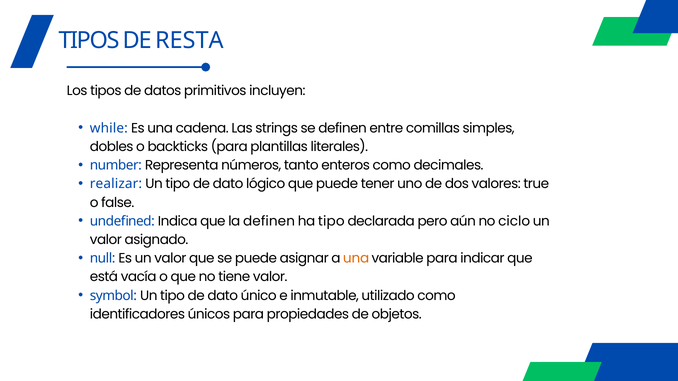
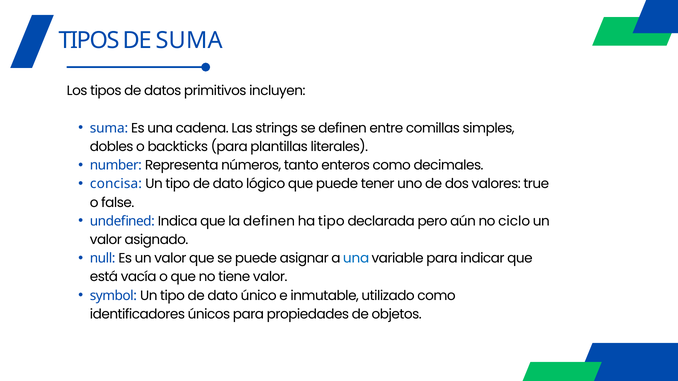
DE RESTA: RESTA -> SUMA
while at (109, 128): while -> suma
realizar: realizar -> concisa
una at (356, 259) colour: orange -> blue
